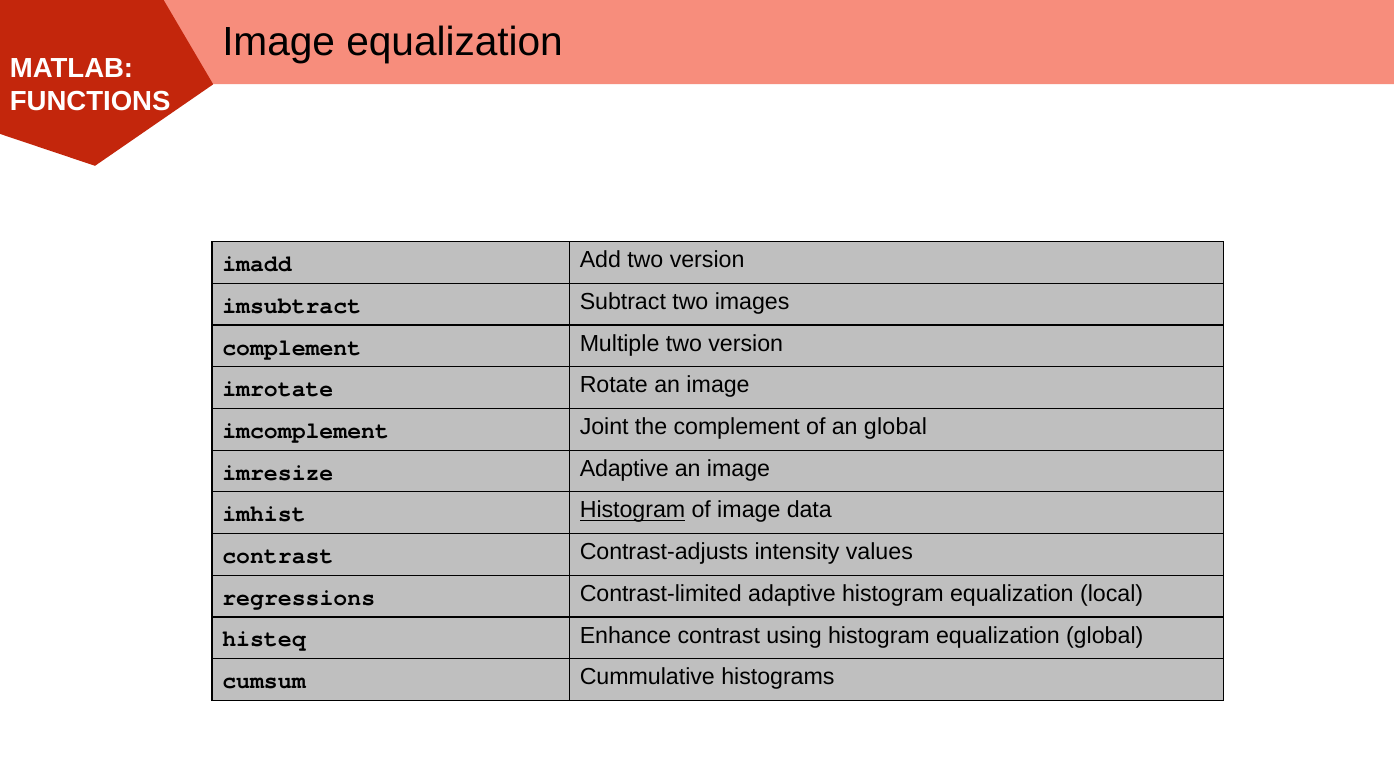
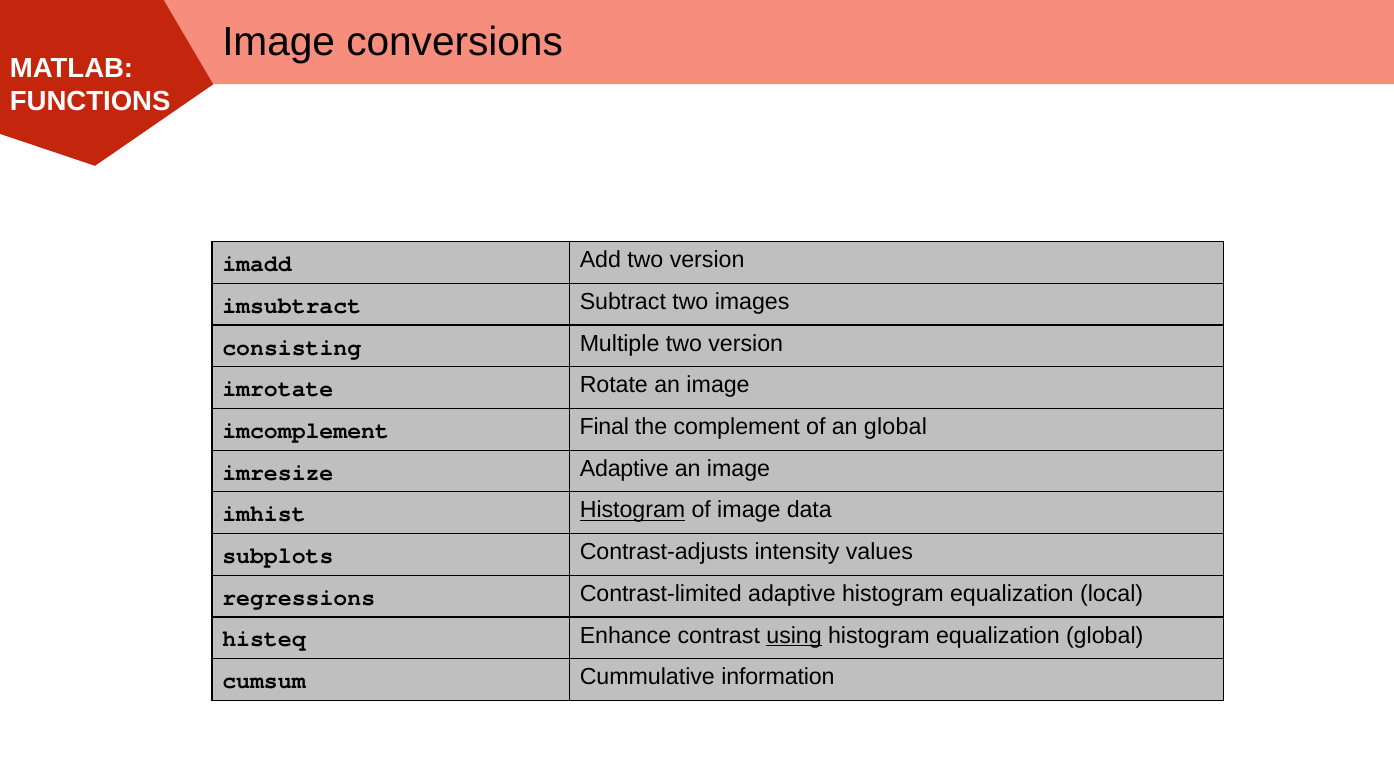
Image equalization: equalization -> conversions
complement at (292, 347): complement -> consisting
Joint: Joint -> Final
contrast at (278, 556): contrast -> subplots
using underline: none -> present
histograms: histograms -> information
